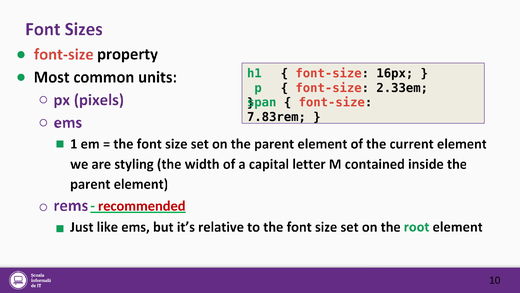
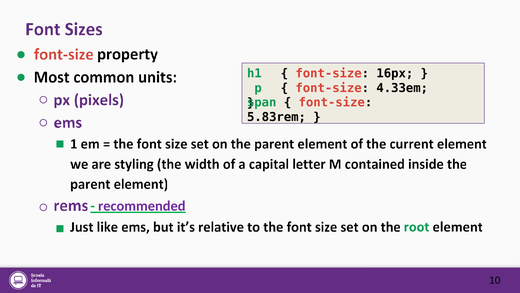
2.33em: 2.33em -> 4.33em
7.83rem: 7.83rem -> 5.83rem
recommended colour: red -> purple
